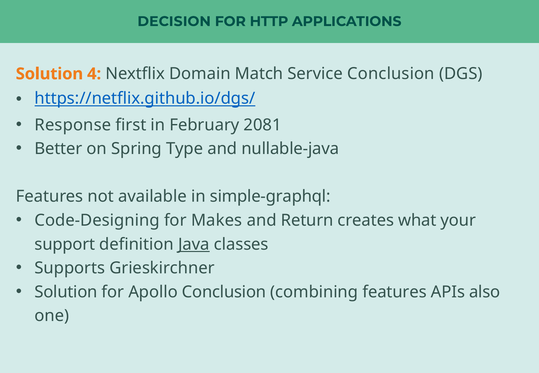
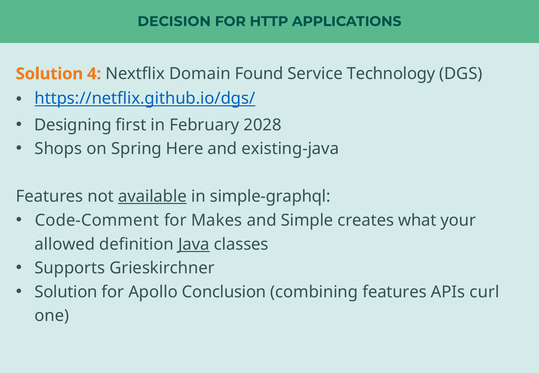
Match: Match -> Found
Service Conclusion: Conclusion -> Technology
Response: Response -> Designing
2081: 2081 -> 2028
Better: Better -> Shops
Type: Type -> Here
nullable-java: nullable-java -> existing-java
available underline: none -> present
Code-Designing: Code-Designing -> Code-Comment
Return: Return -> Simple
support: support -> allowed
also: also -> curl
